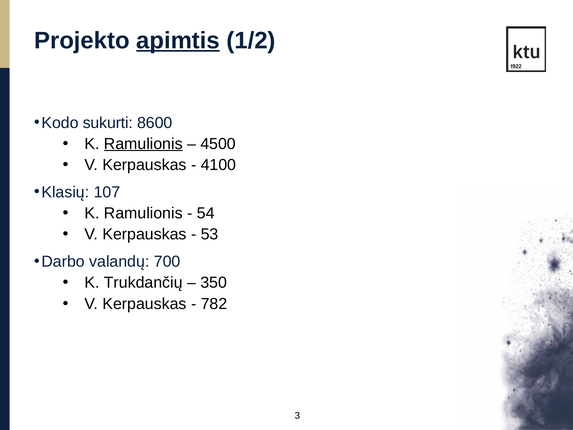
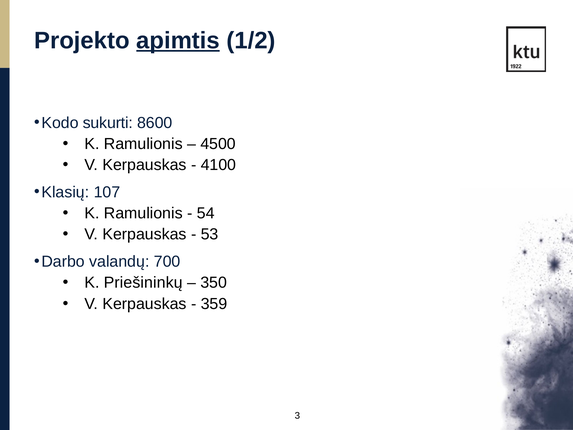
Ramulionis at (143, 144) underline: present -> none
Trukdančių: Trukdančių -> Priešininkų
782: 782 -> 359
